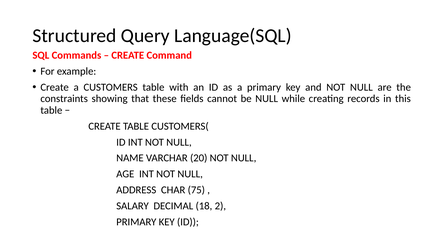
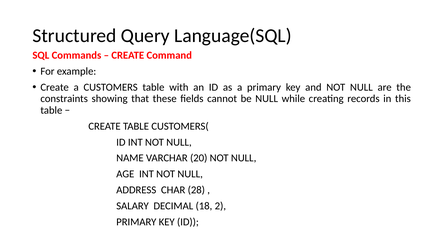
75: 75 -> 28
